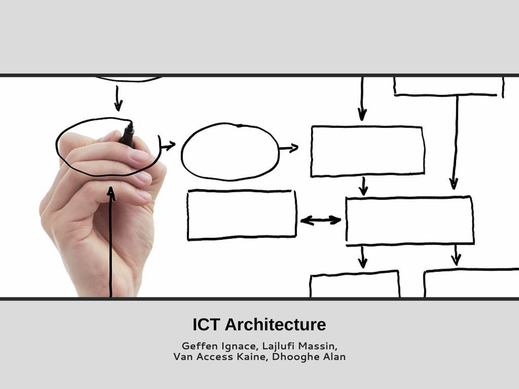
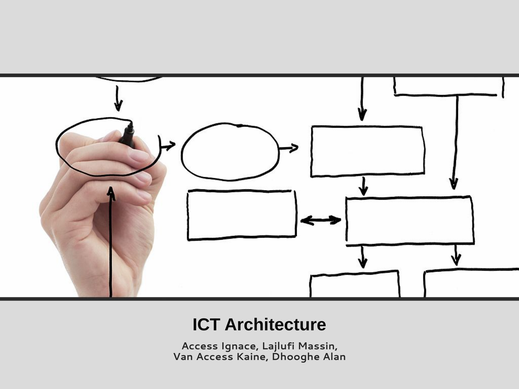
Geffen at (200, 346): Geffen -> Access
